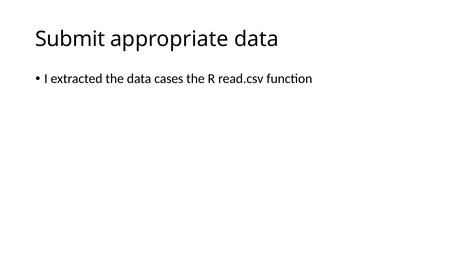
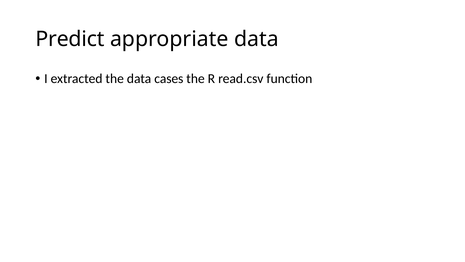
Submit: Submit -> Predict
